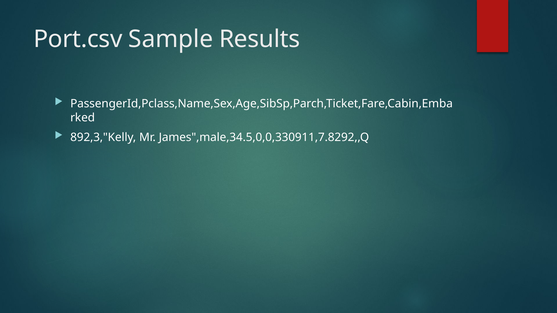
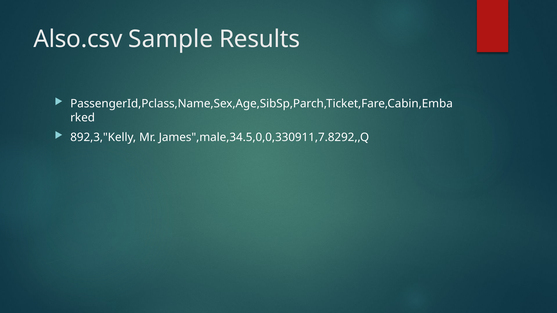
Port.csv: Port.csv -> Also.csv
